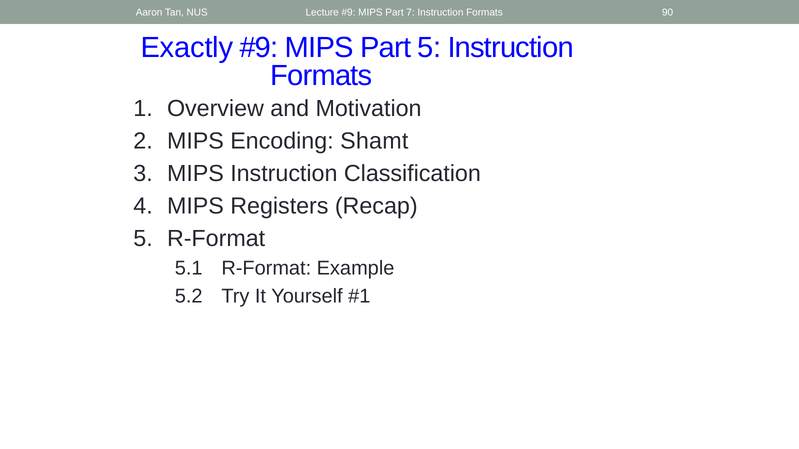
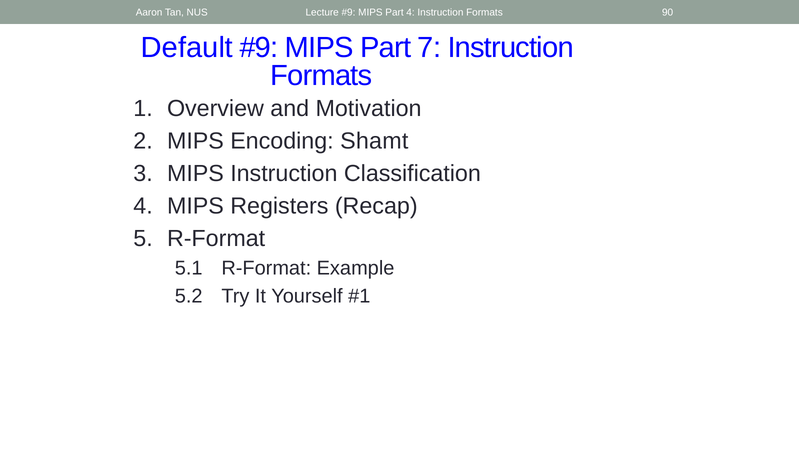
Part 7: 7 -> 4
Exactly: Exactly -> Default
Part 5: 5 -> 7
